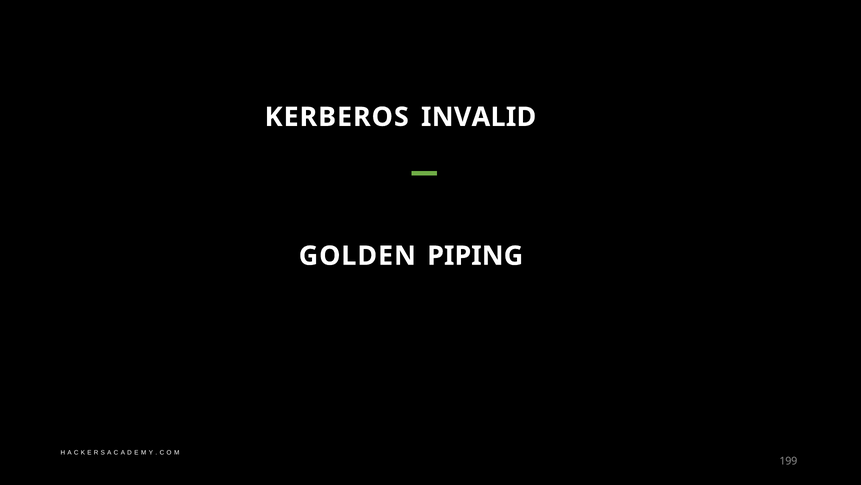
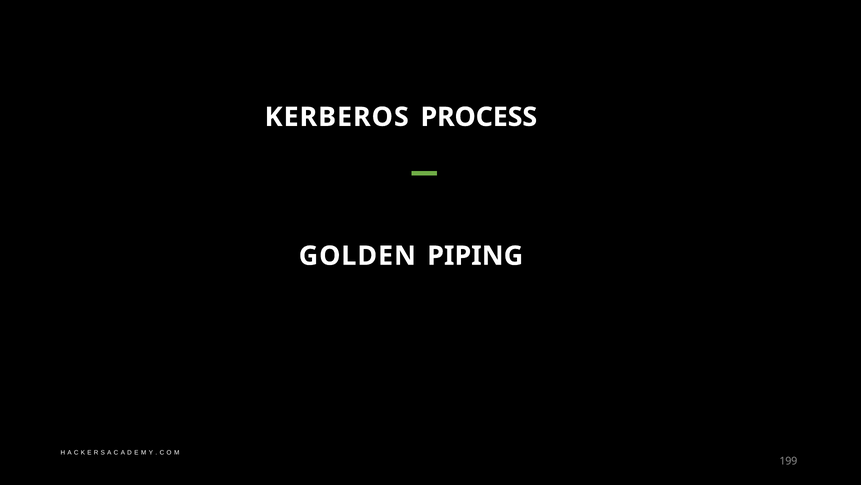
INVALID: INVALID -> PROCESS
